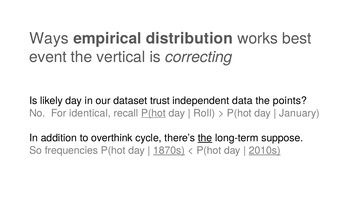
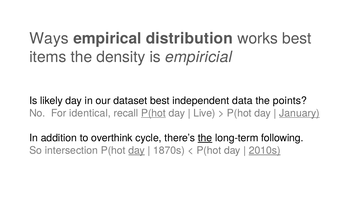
event: event -> items
vertical: vertical -> density
correcting: correcting -> empiricial
dataset trust: trust -> best
Roll: Roll -> Live
January underline: none -> present
suppose: suppose -> following
frequencies: frequencies -> intersection
day at (137, 150) underline: none -> present
1870s underline: present -> none
